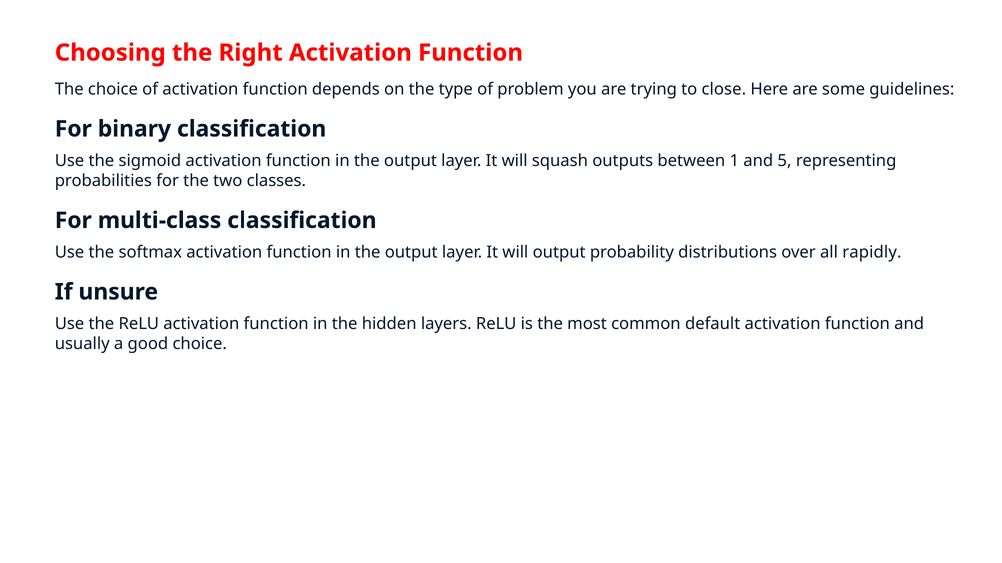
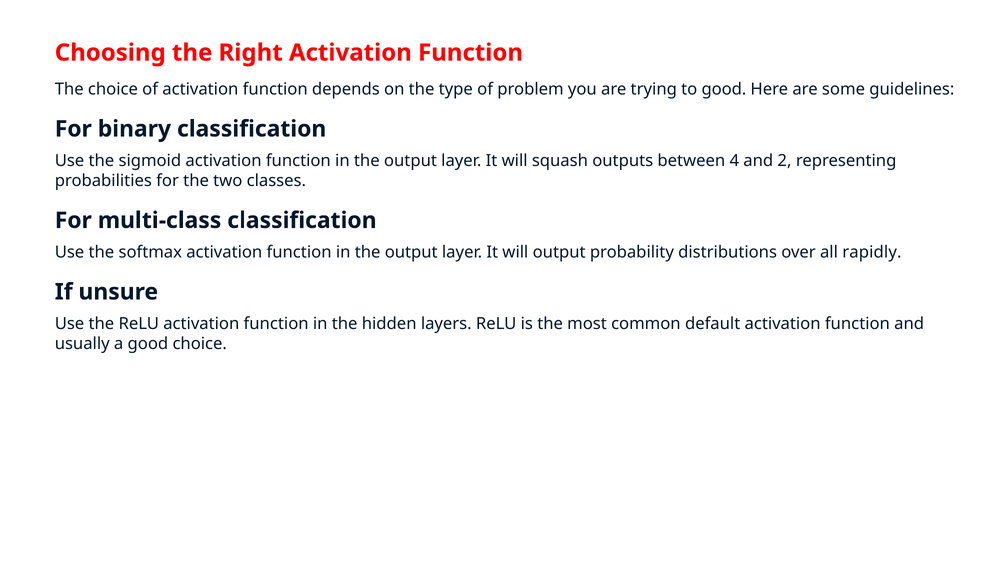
to close: close -> good
1: 1 -> 4
5: 5 -> 2
